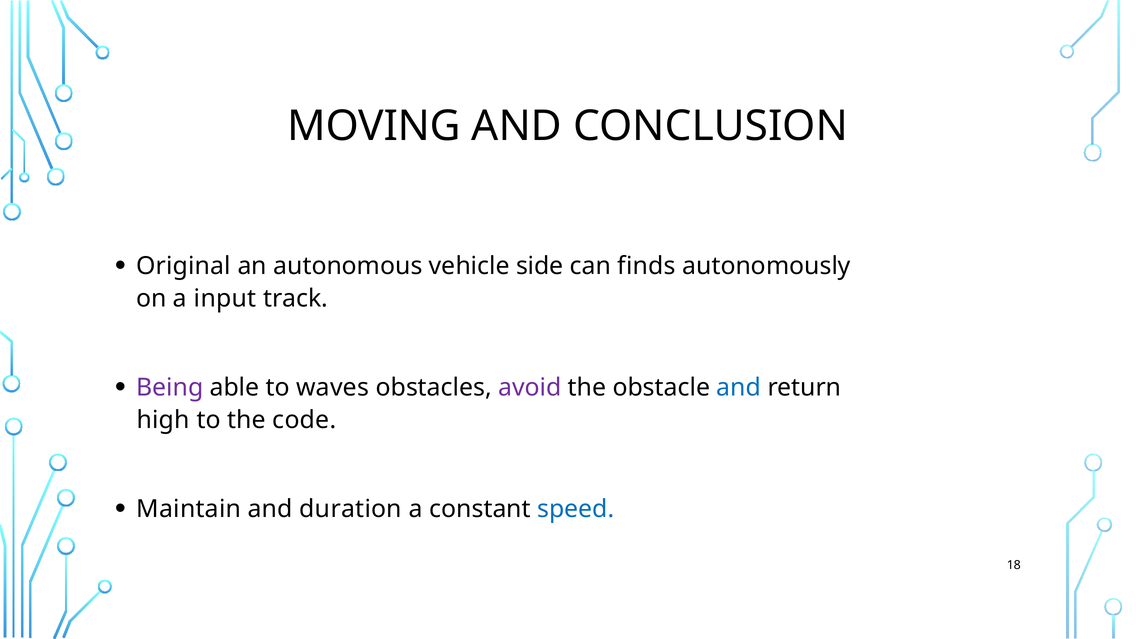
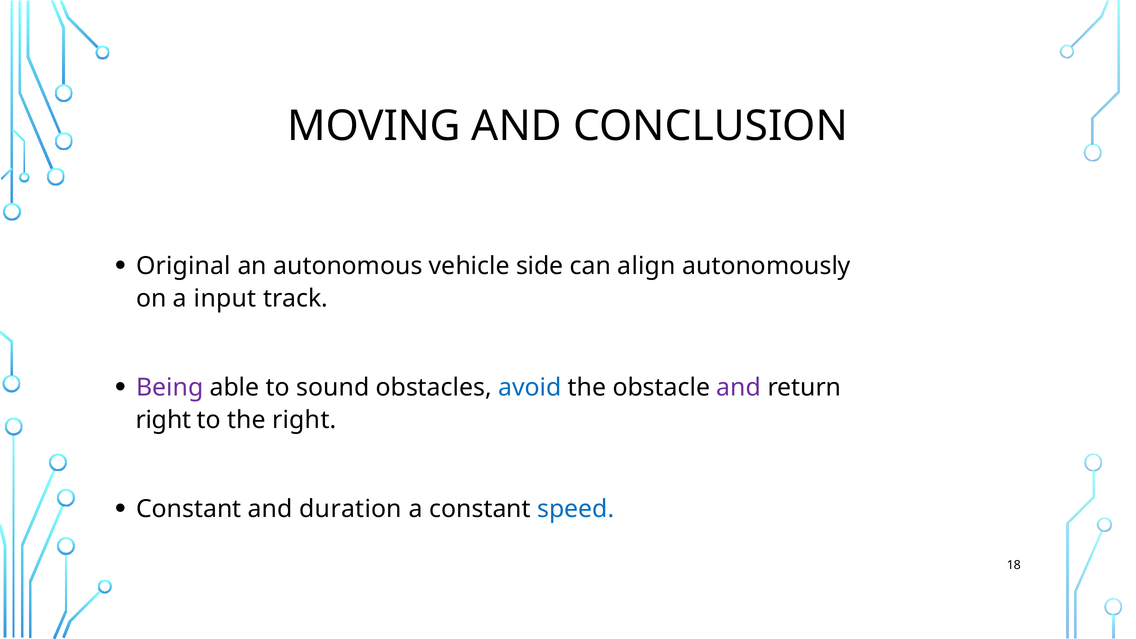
finds: finds -> align
waves: waves -> sound
avoid colour: purple -> blue
and at (739, 388) colour: blue -> purple
high at (163, 420): high -> right
the code: code -> right
Maintain at (189, 509): Maintain -> Constant
